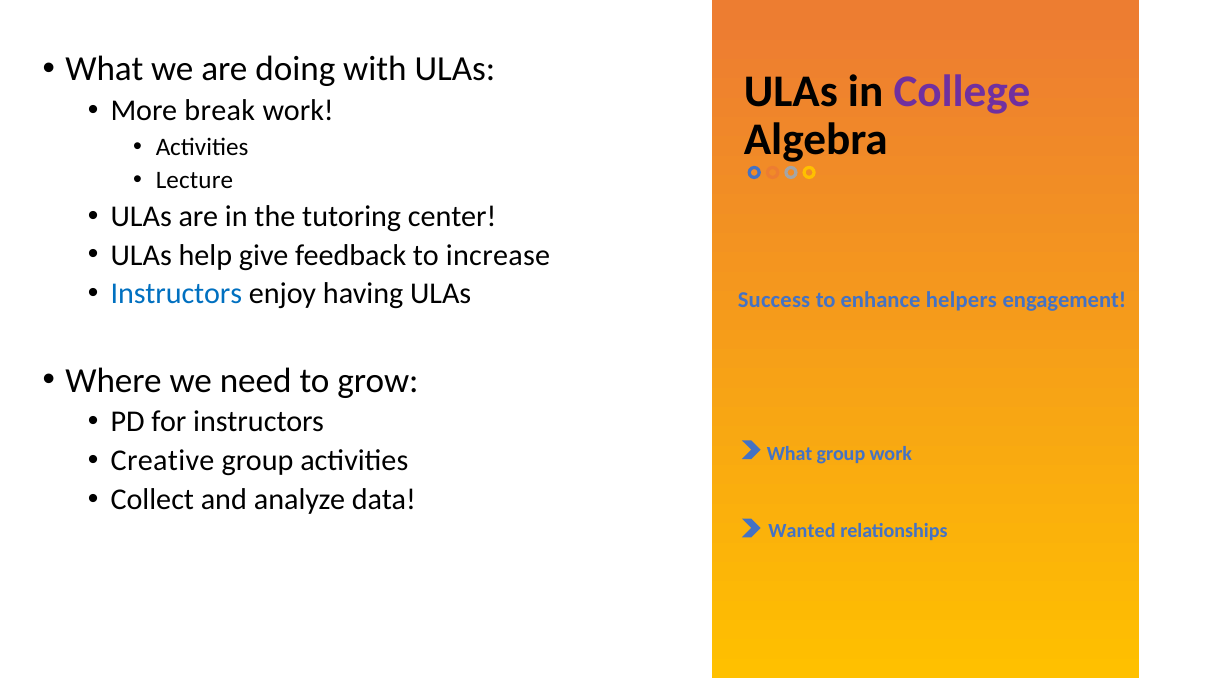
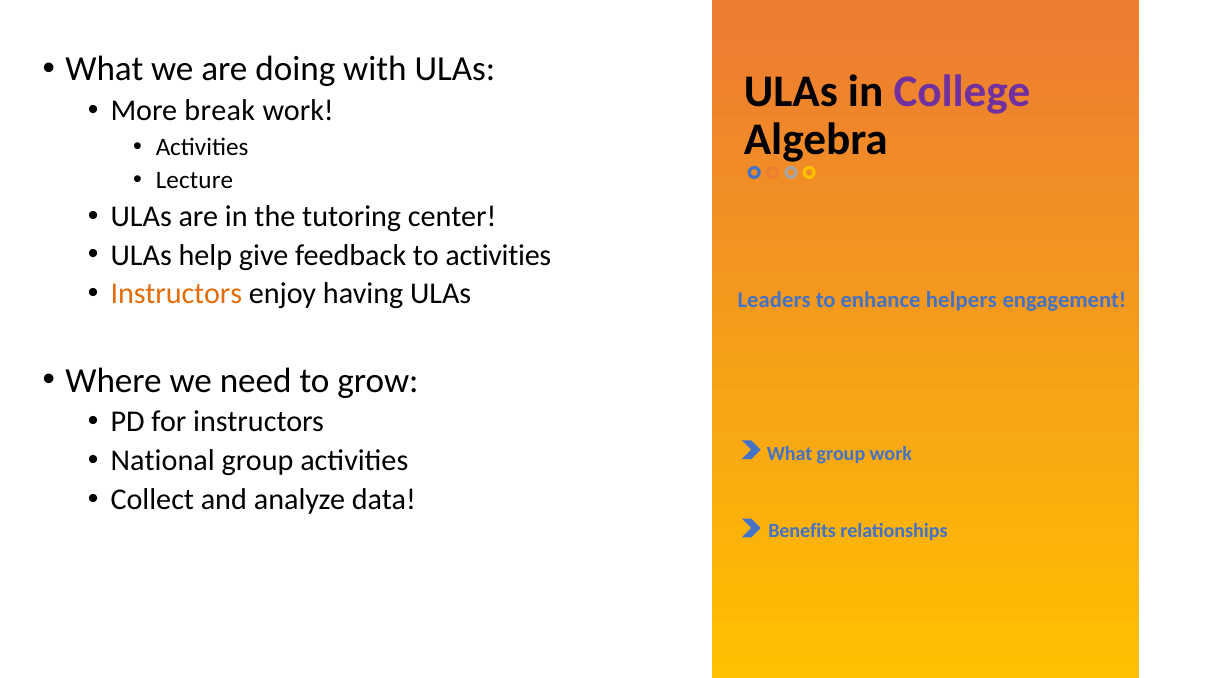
to increase: increase -> activities
Instructors at (176, 294) colour: blue -> orange
Success: Success -> Leaders
Creative: Creative -> National
Wanted: Wanted -> Benefits
